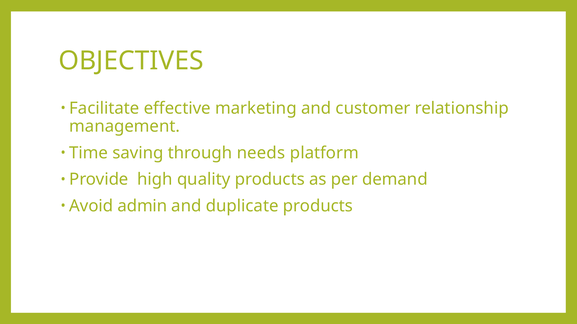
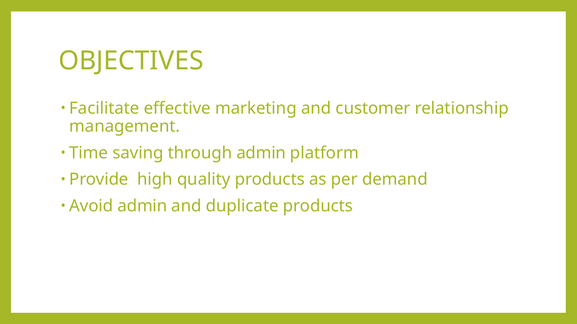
through needs: needs -> admin
